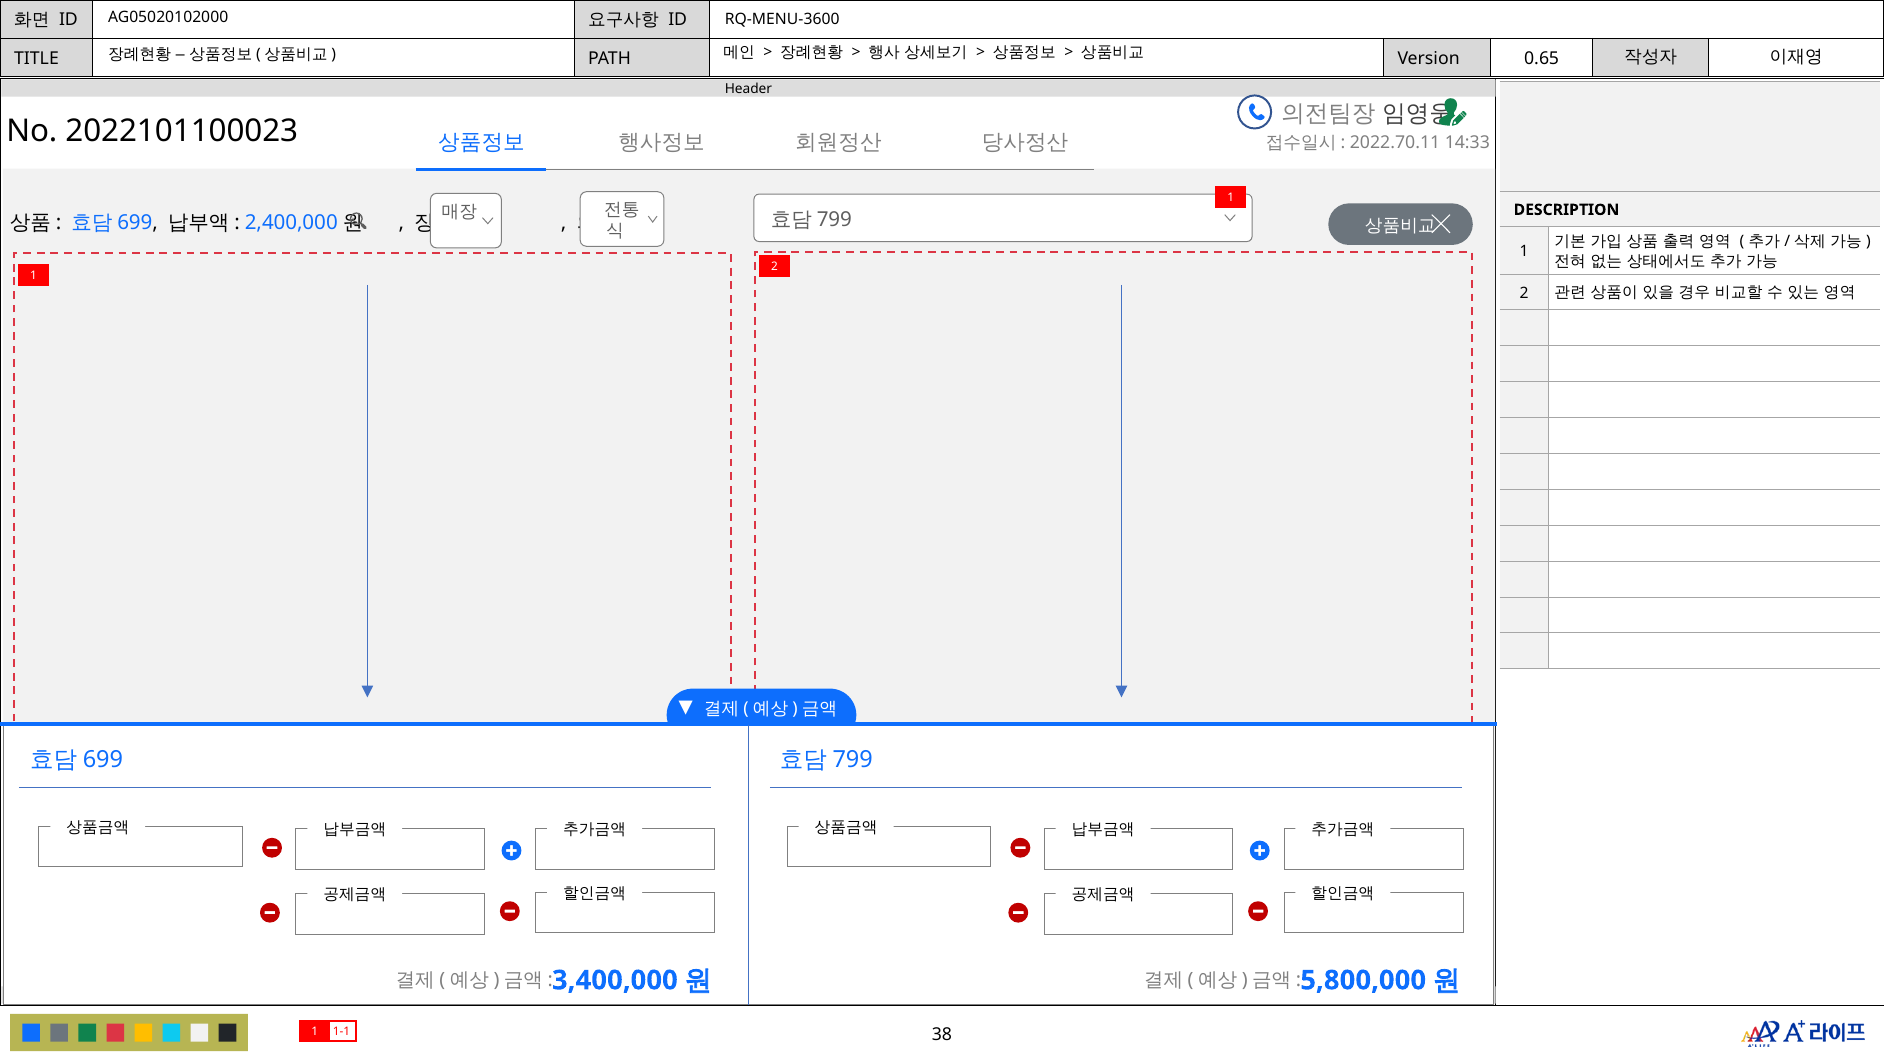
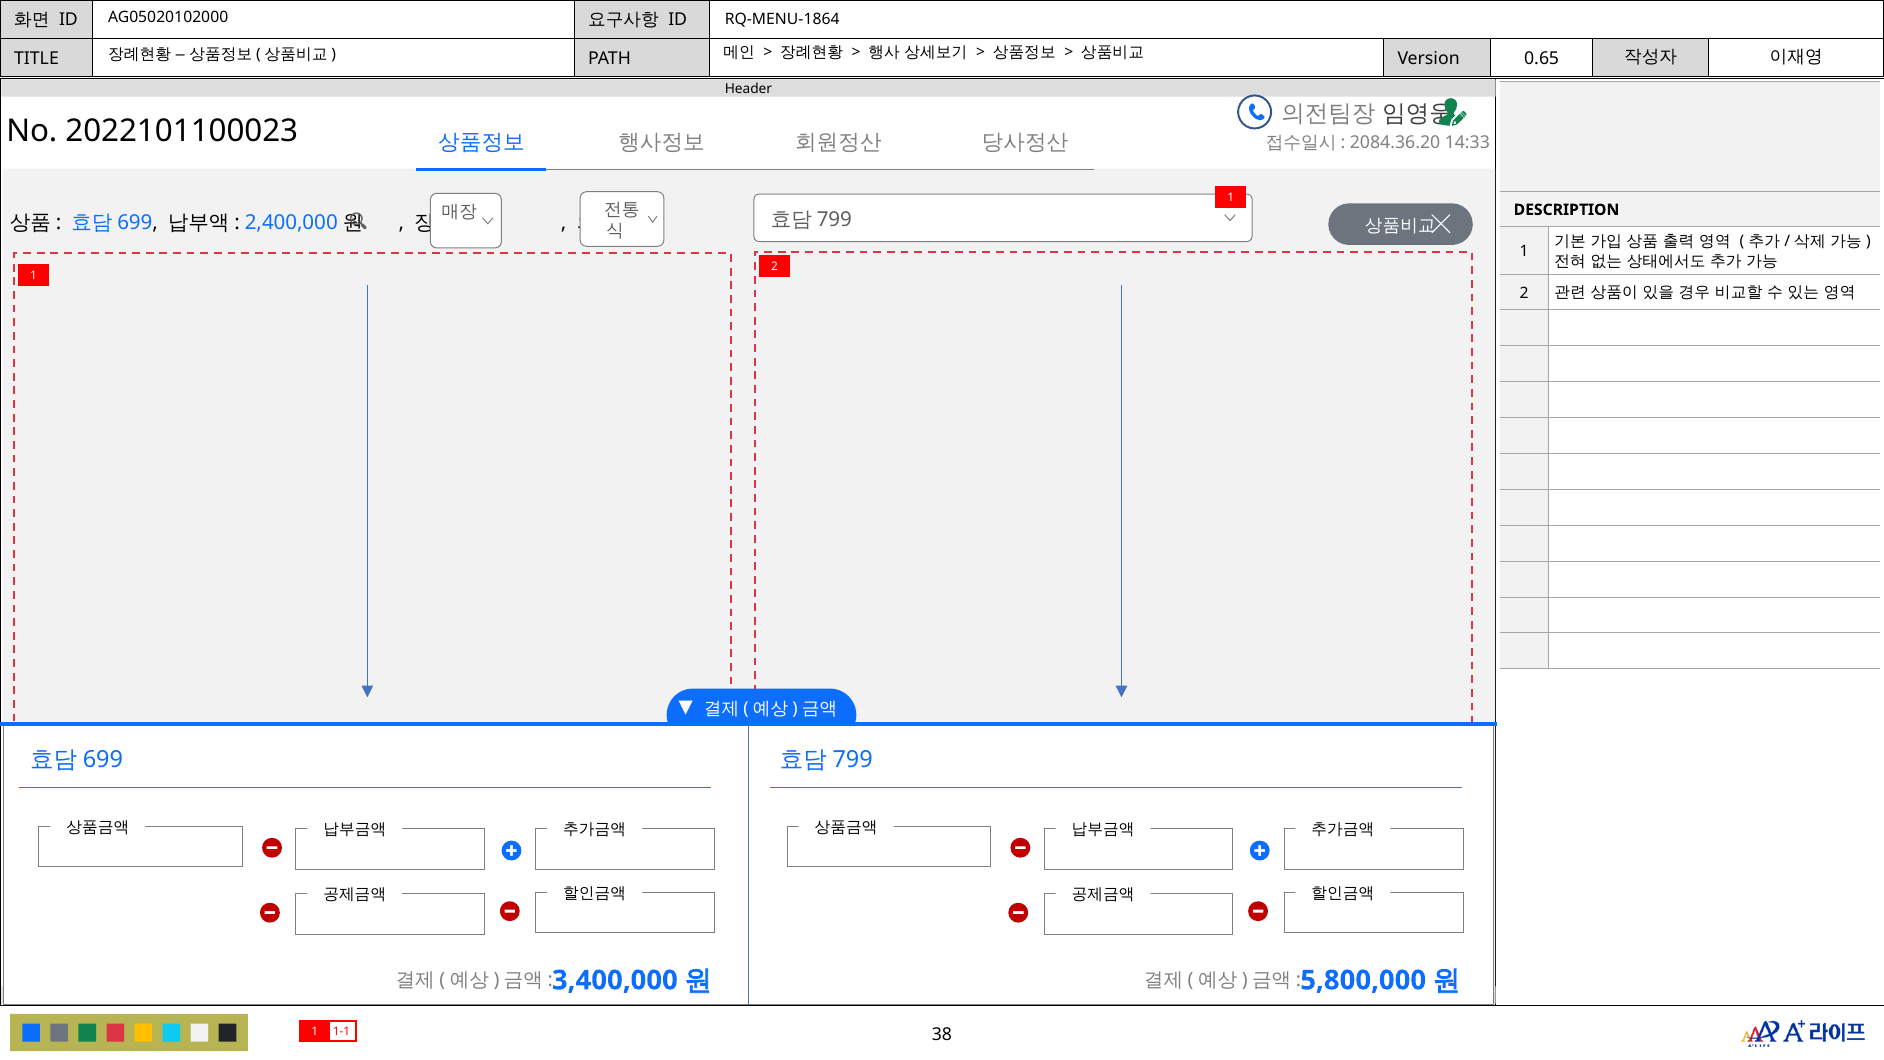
RQ-MENU-3600: RQ-MENU-3600 -> RQ-MENU-1864
2022.70.11: 2022.70.11 -> 2084.36.20
